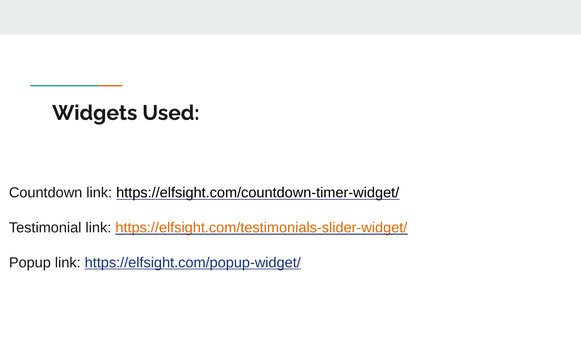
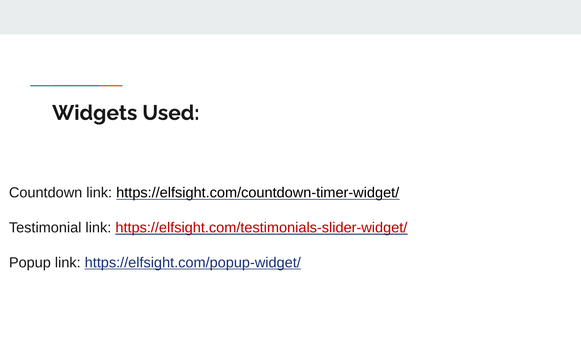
https://elfsight.com/testimonials-slider-widget/ colour: orange -> red
